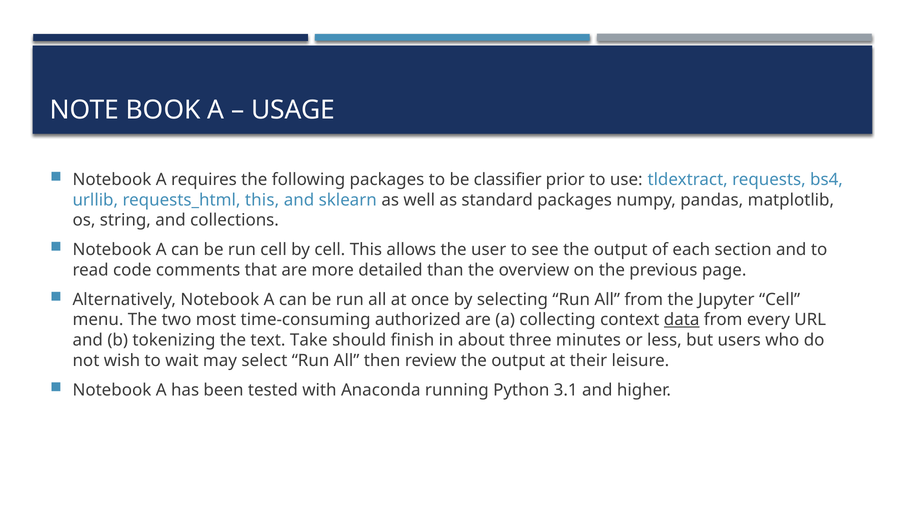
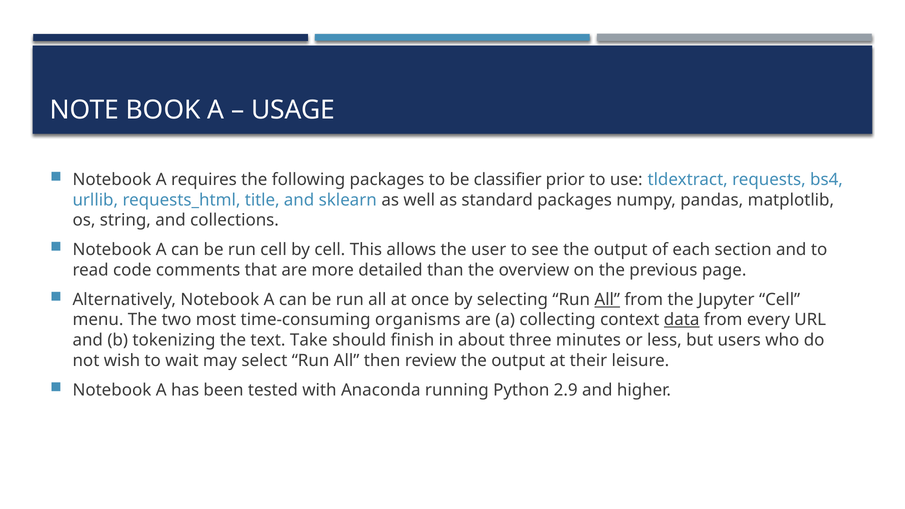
requests_html this: this -> title
All at (607, 300) underline: none -> present
authorized: authorized -> organisms
3.1: 3.1 -> 2.9
